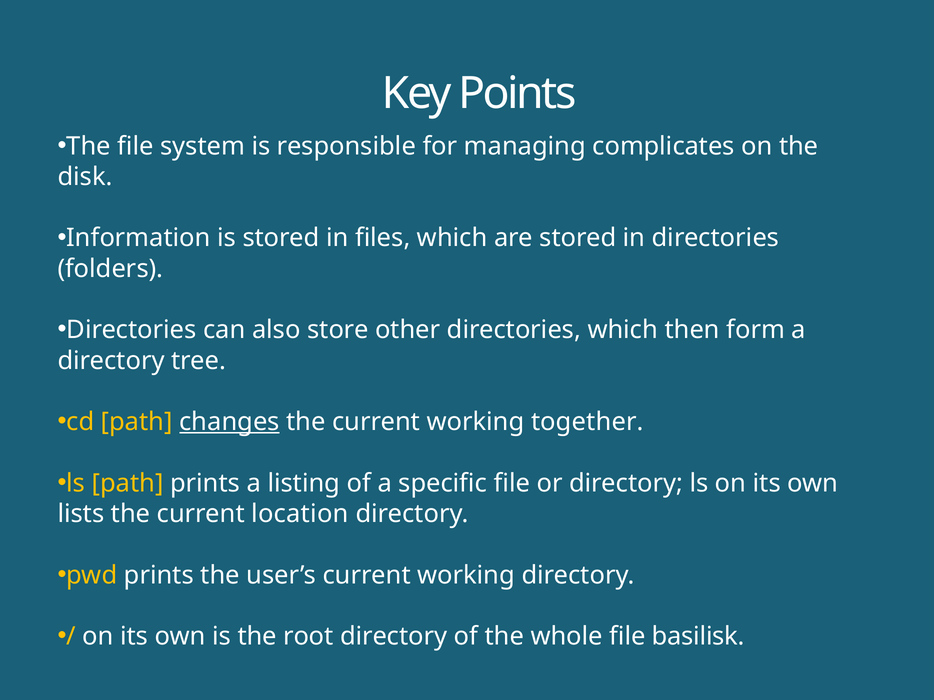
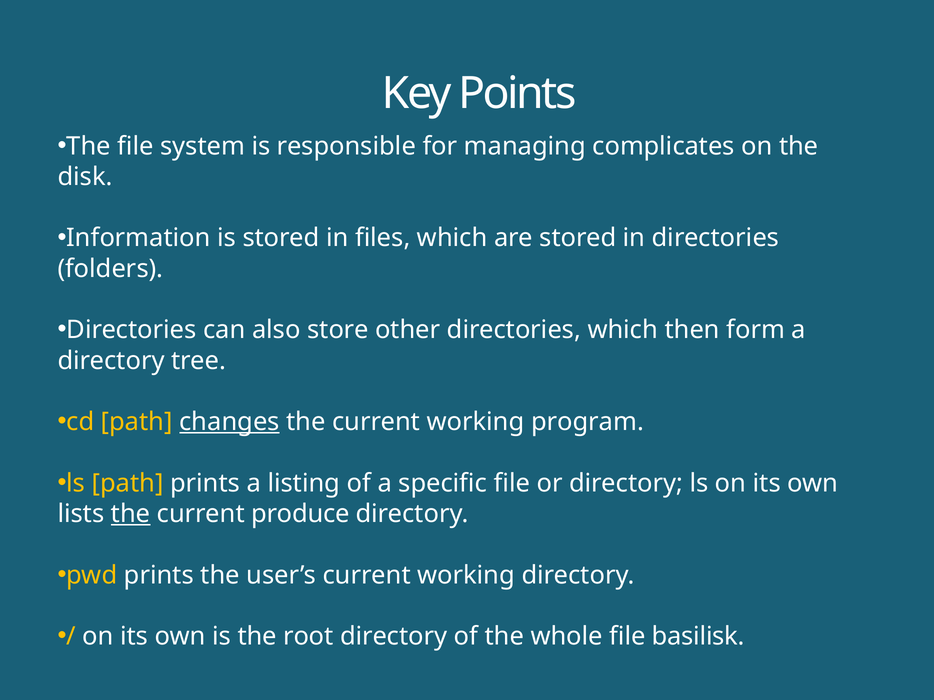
together: together -> program
the at (131, 514) underline: none -> present
location: location -> produce
